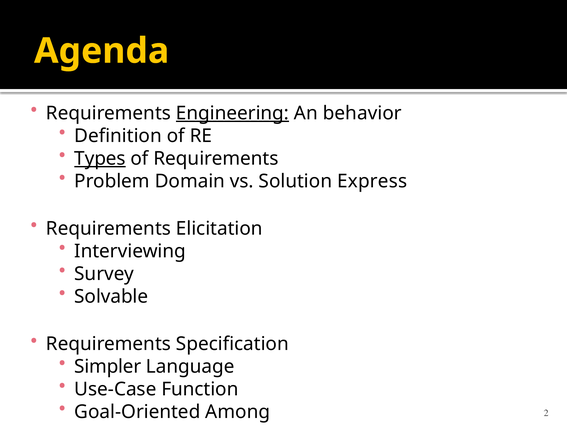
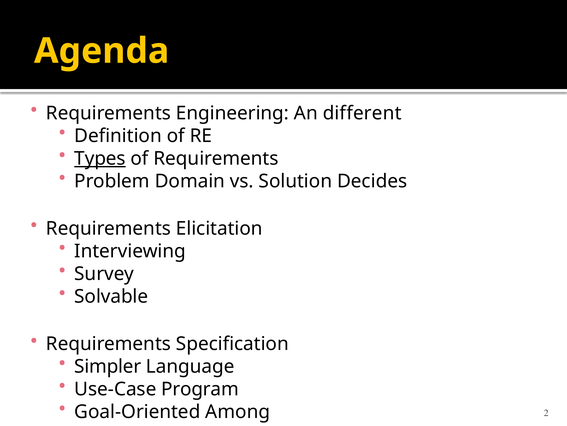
Engineering underline: present -> none
behavior: behavior -> different
Express: Express -> Decides
Function: Function -> Program
